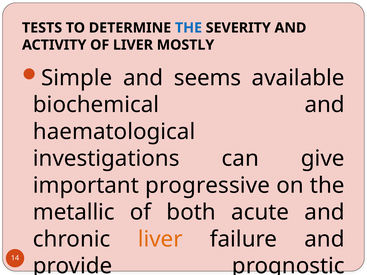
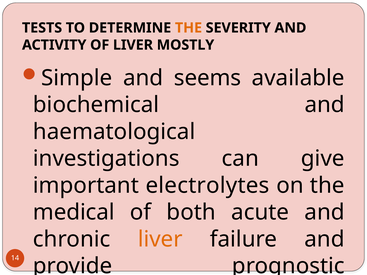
THE at (188, 28) colour: blue -> orange
progressive: progressive -> electrolytes
metallic: metallic -> medical
